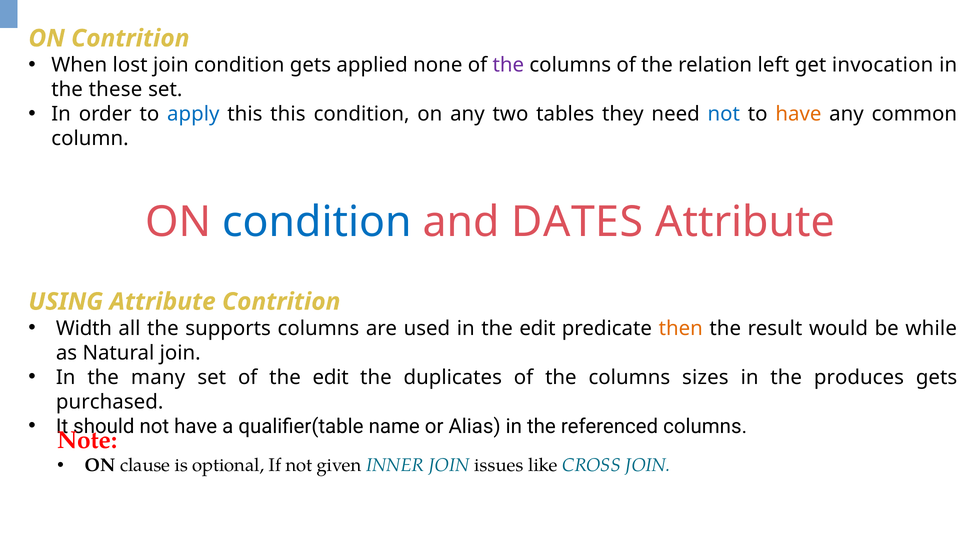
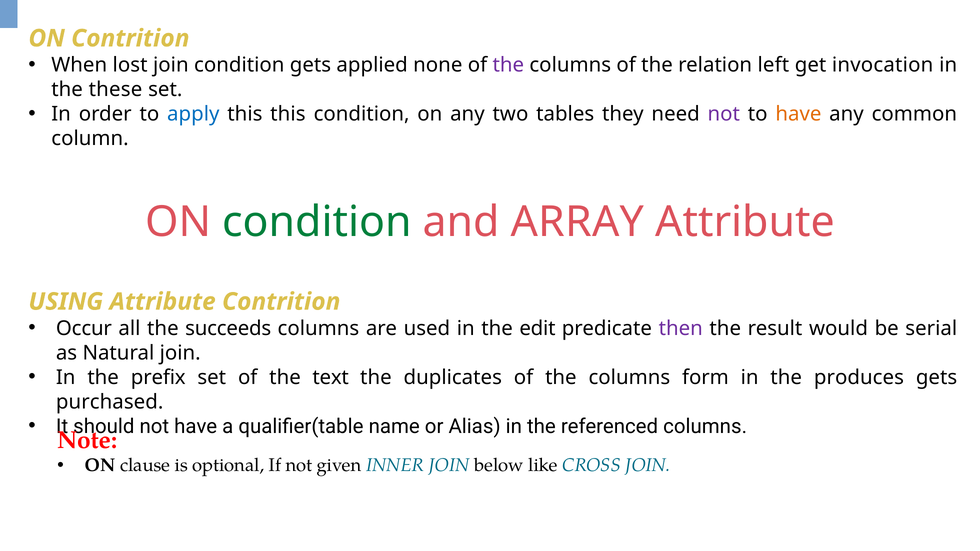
not at (724, 114) colour: blue -> purple
condition at (317, 222) colour: blue -> green
DATES: DATES -> ARRAY
Width: Width -> Occur
supports: supports -> succeeds
then colour: orange -> purple
while: while -> serial
many: many -> prefix
of the edit: edit -> text
sizes: sizes -> form
issues: issues -> below
